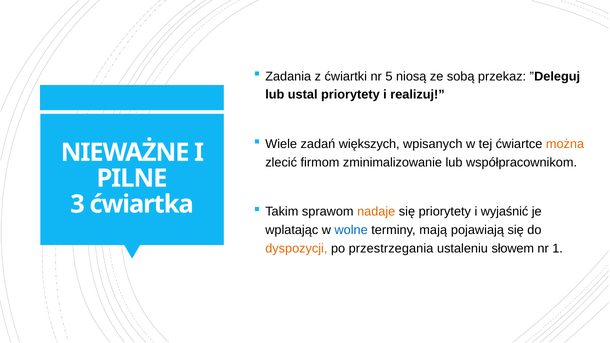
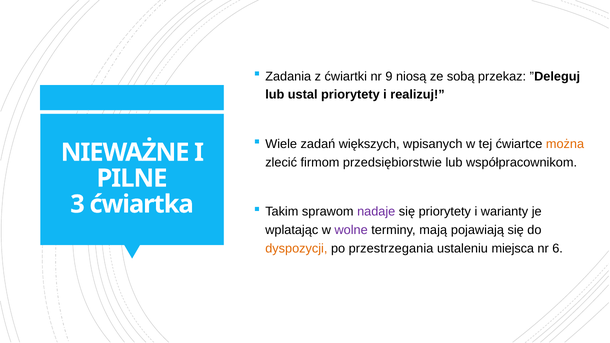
5: 5 -> 9
zminimalizowanie: zminimalizowanie -> przedsiębiorstwie
nadaje colour: orange -> purple
wyjaśnić: wyjaśnić -> warianty
wolne colour: blue -> purple
słowem: słowem -> miejsca
1: 1 -> 6
